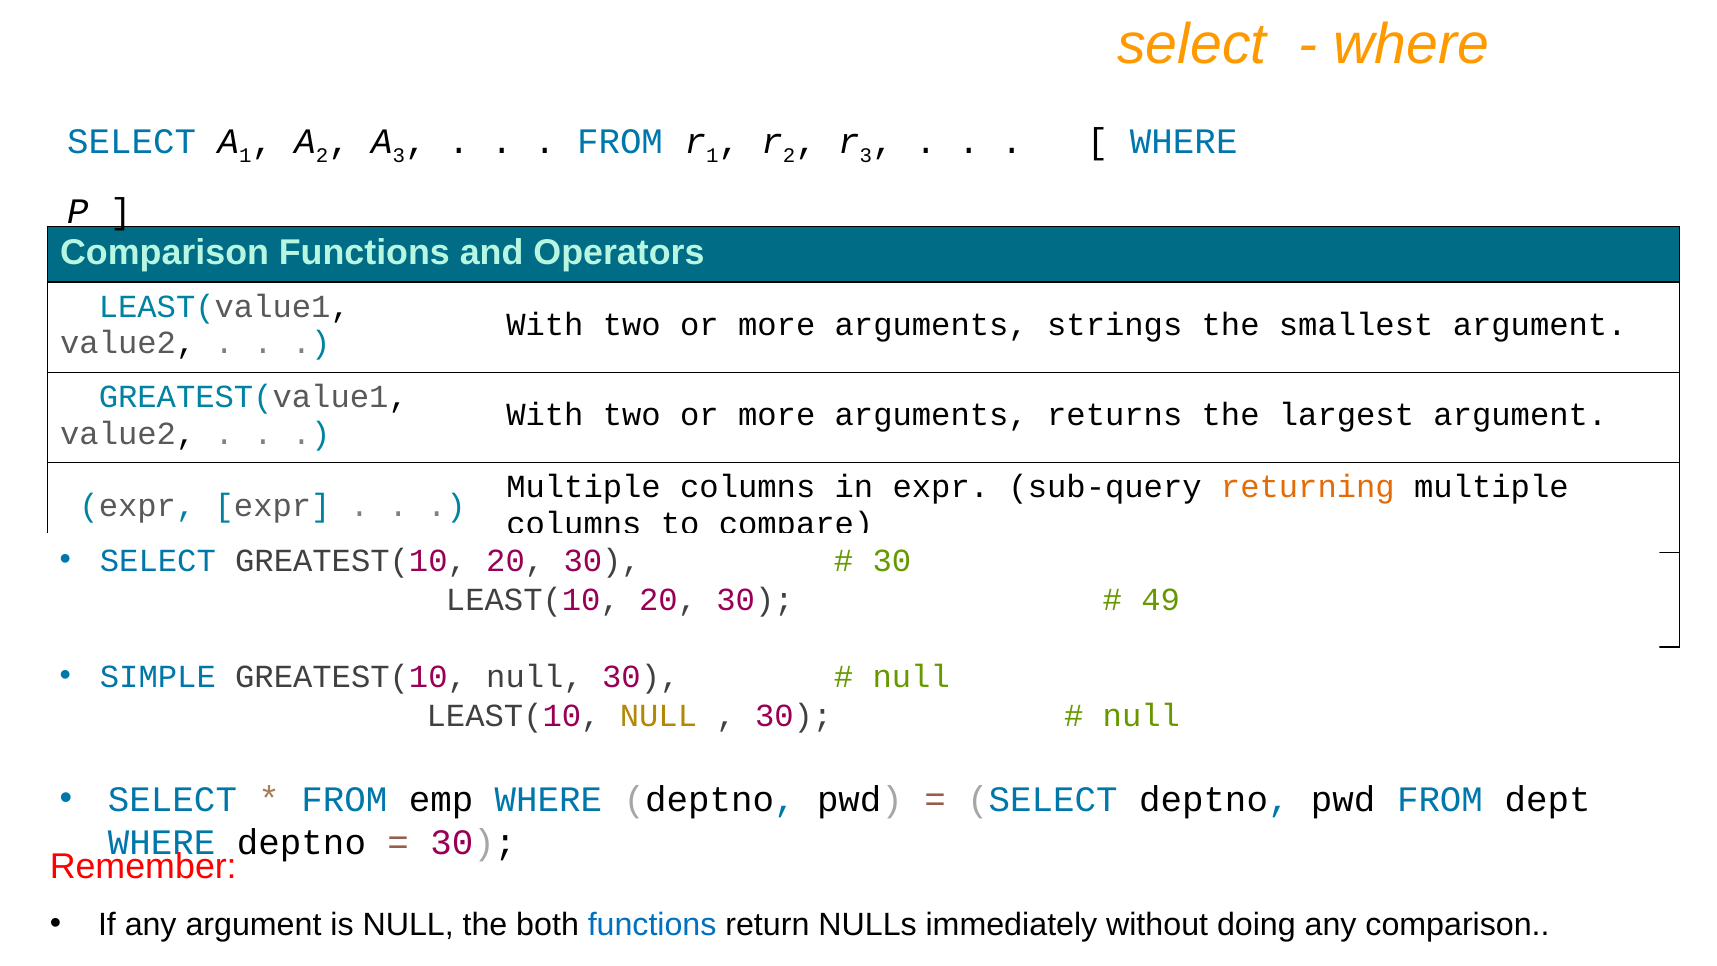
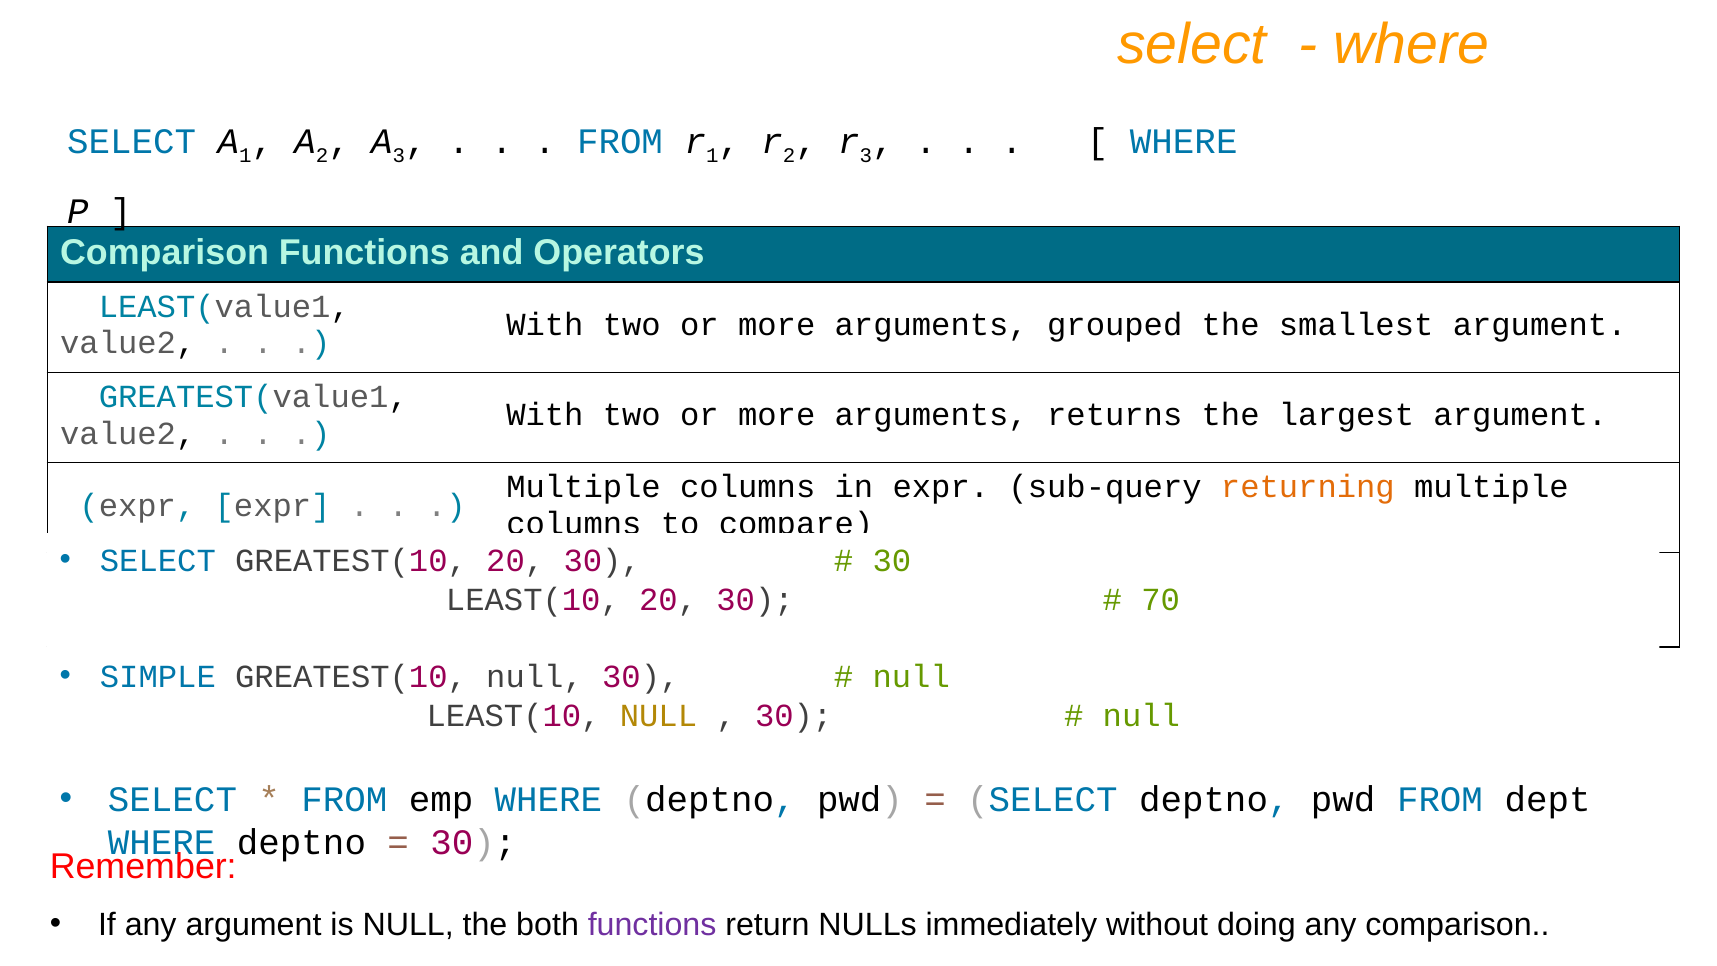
strings: strings -> grouped
49: 49 -> 70
functions at (652, 925) colour: blue -> purple
